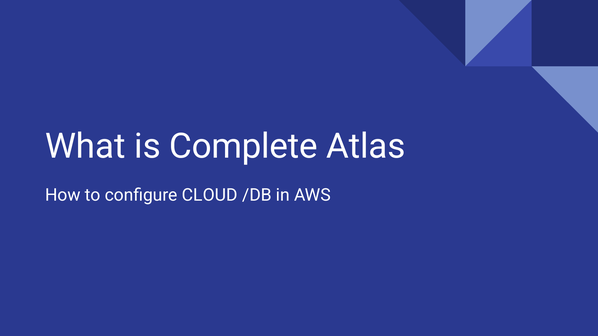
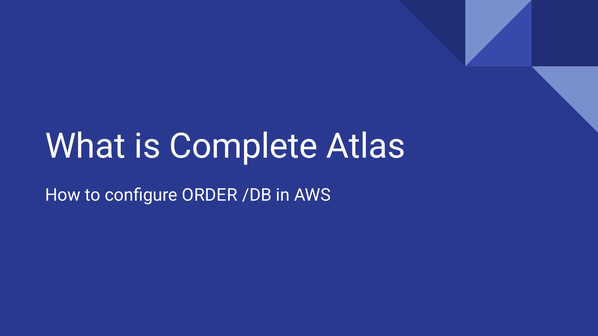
CLOUD: CLOUD -> ORDER
